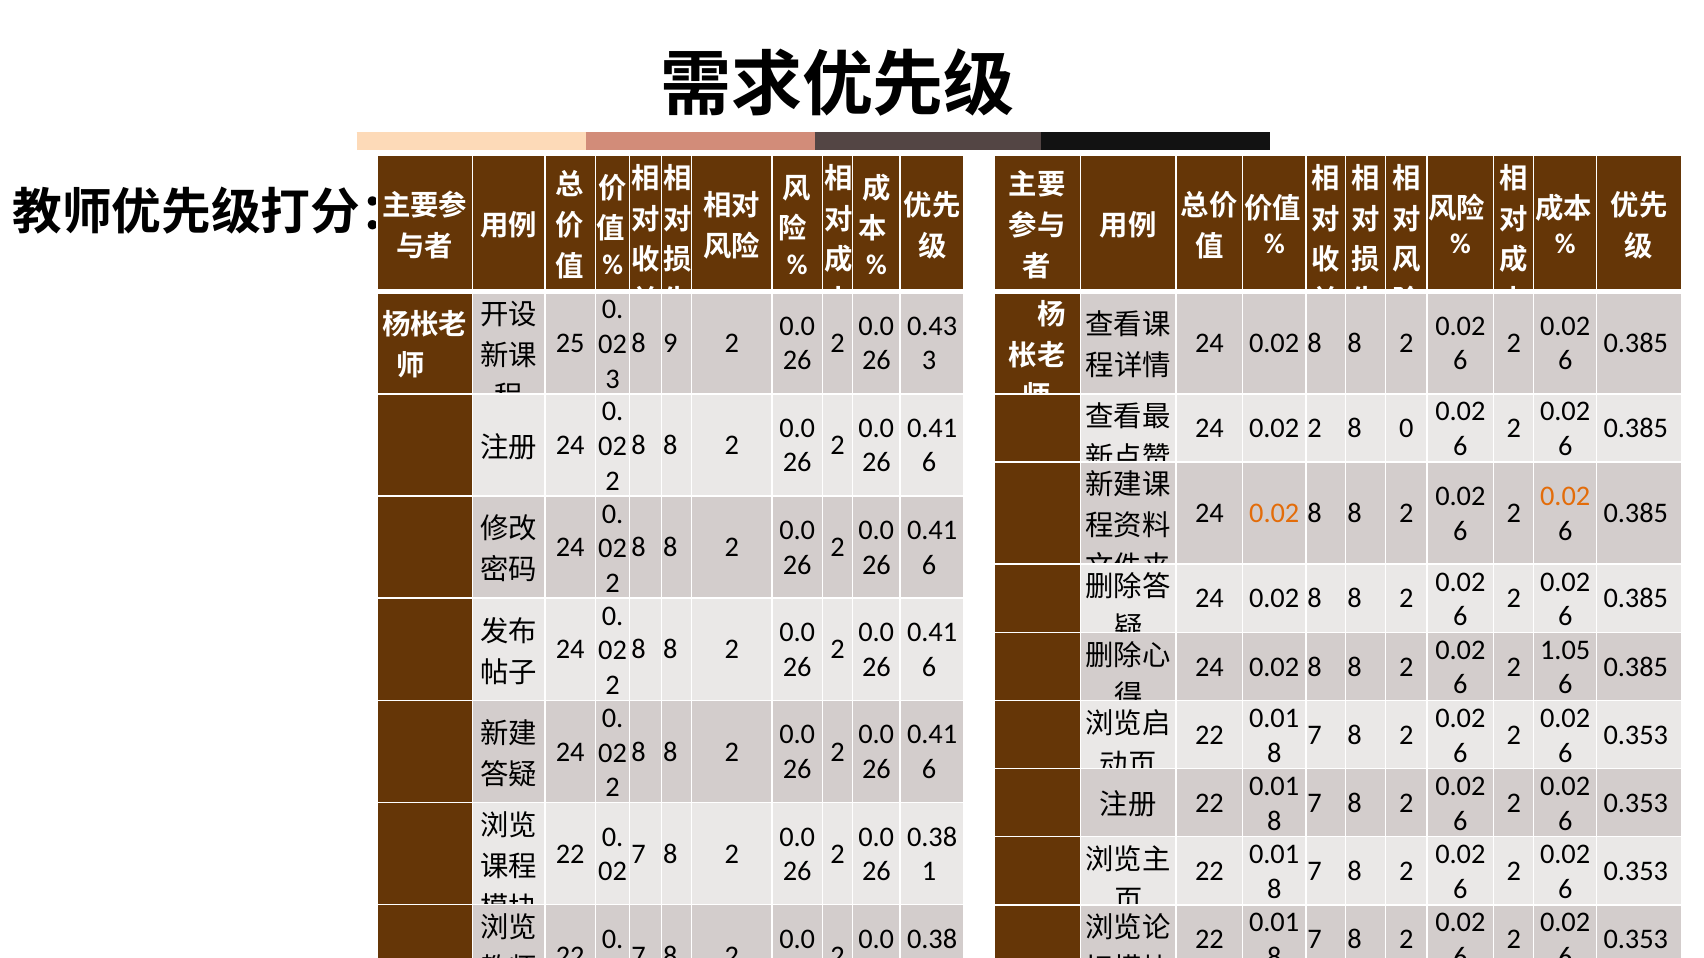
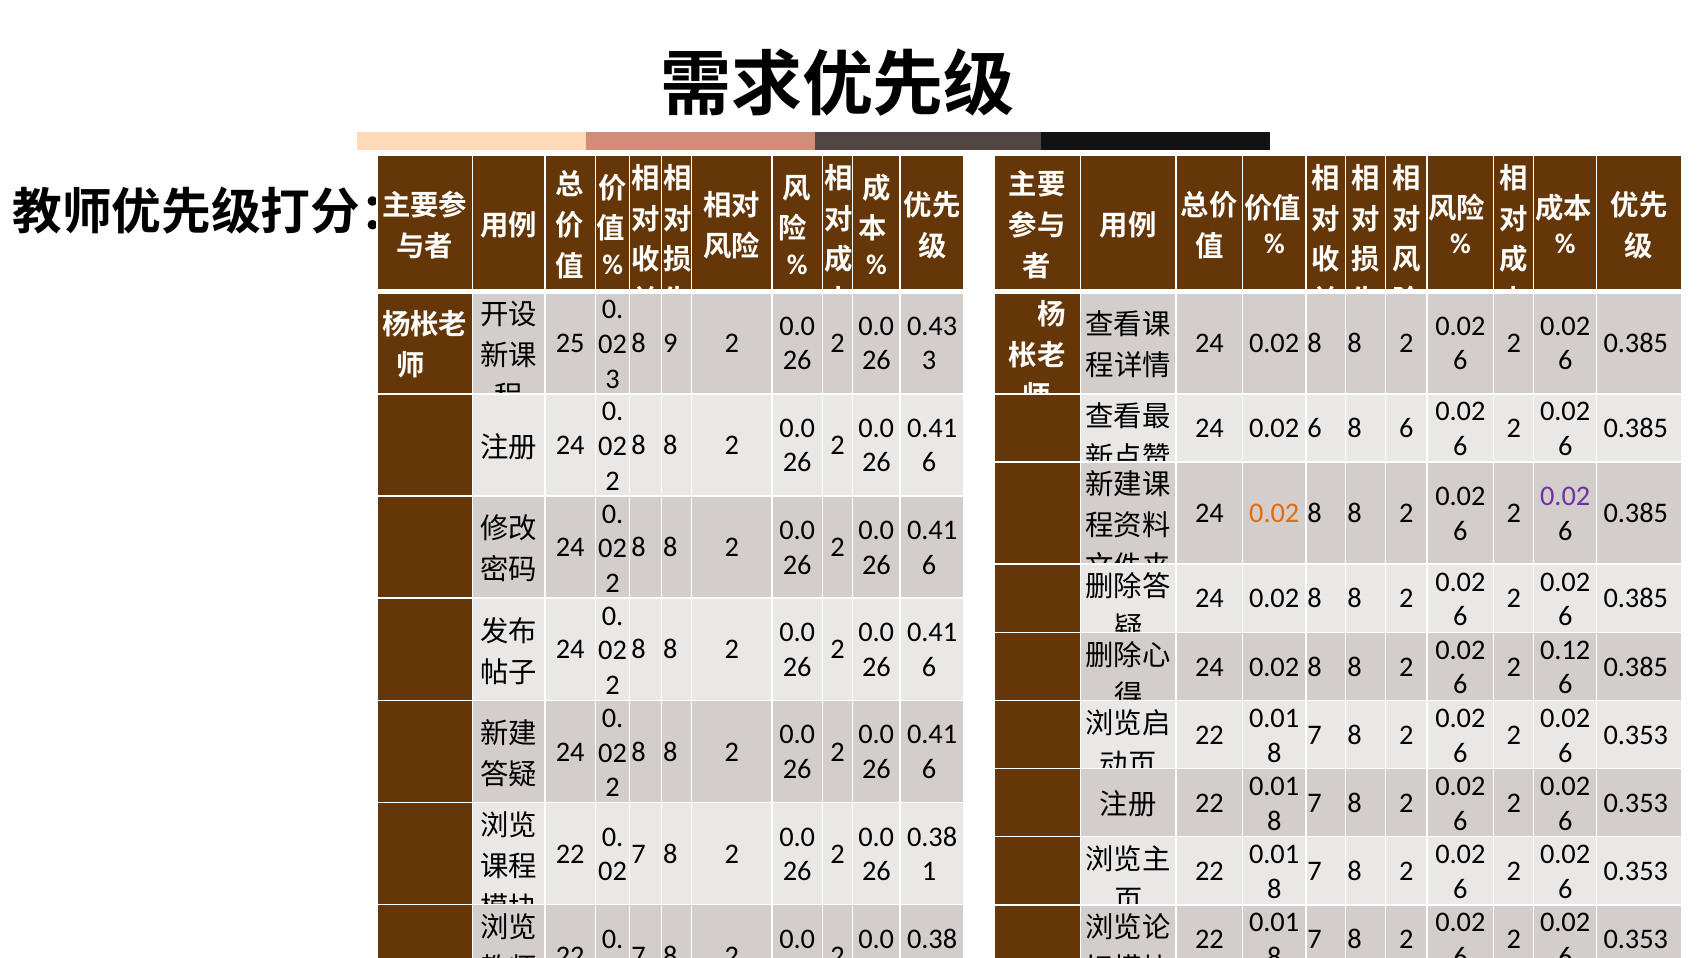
24 0.02 2: 2 -> 6
8 0: 0 -> 6
0.02 at (1565, 496) colour: orange -> purple
1.05: 1.05 -> 0.12
